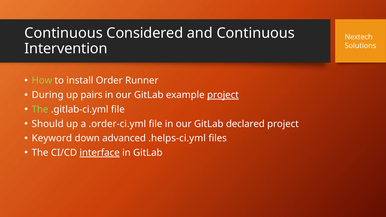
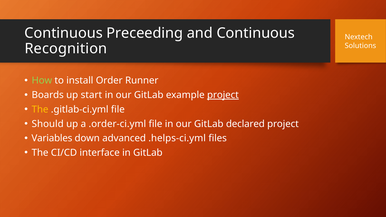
Considered: Considered -> Preceeding
Intervention: Intervention -> Recognition
During: During -> Boards
pairs: pairs -> start
The at (40, 109) colour: light green -> yellow
Keyword: Keyword -> Variables
interface underline: present -> none
